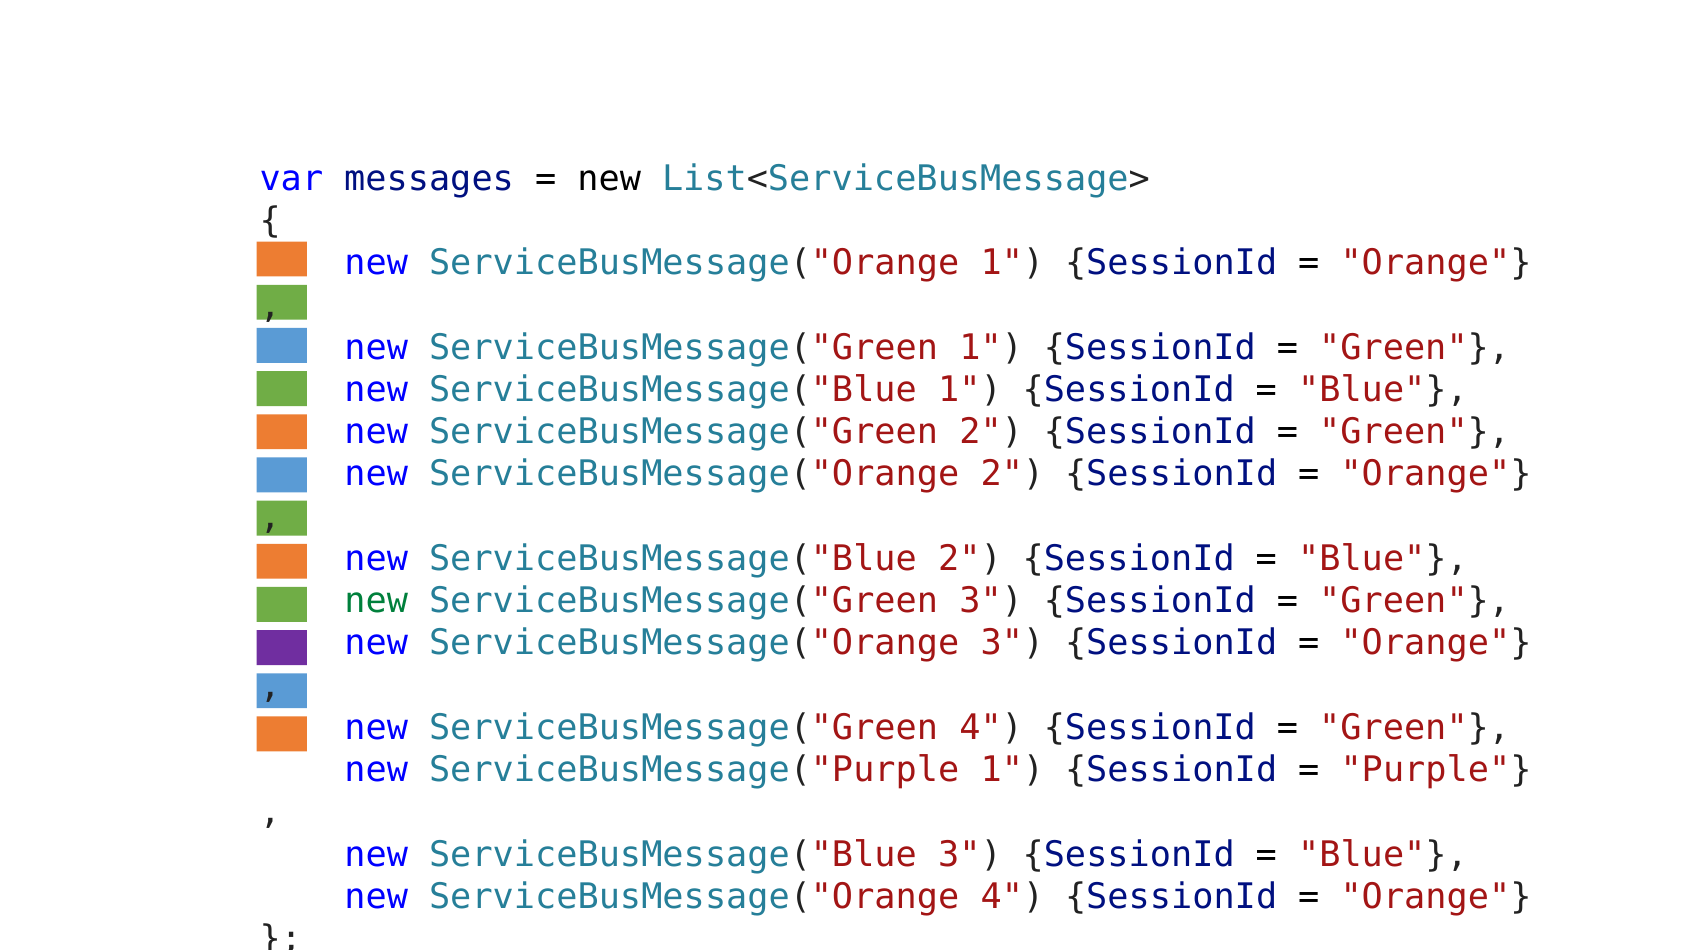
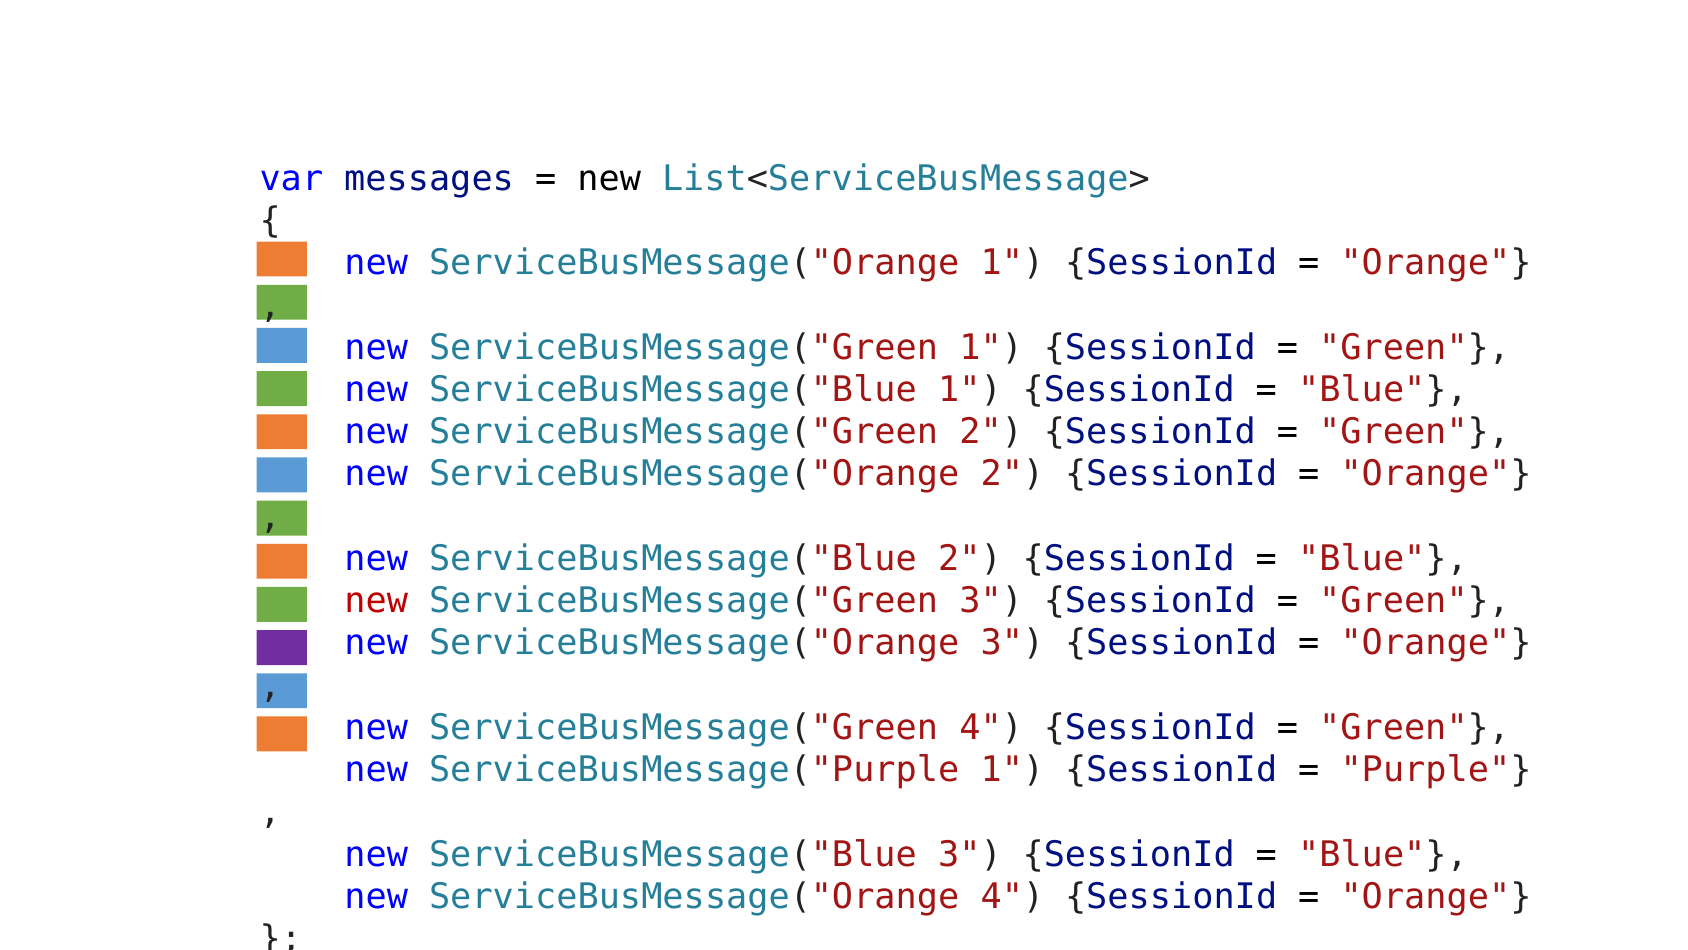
new at (376, 601) colour: green -> red
